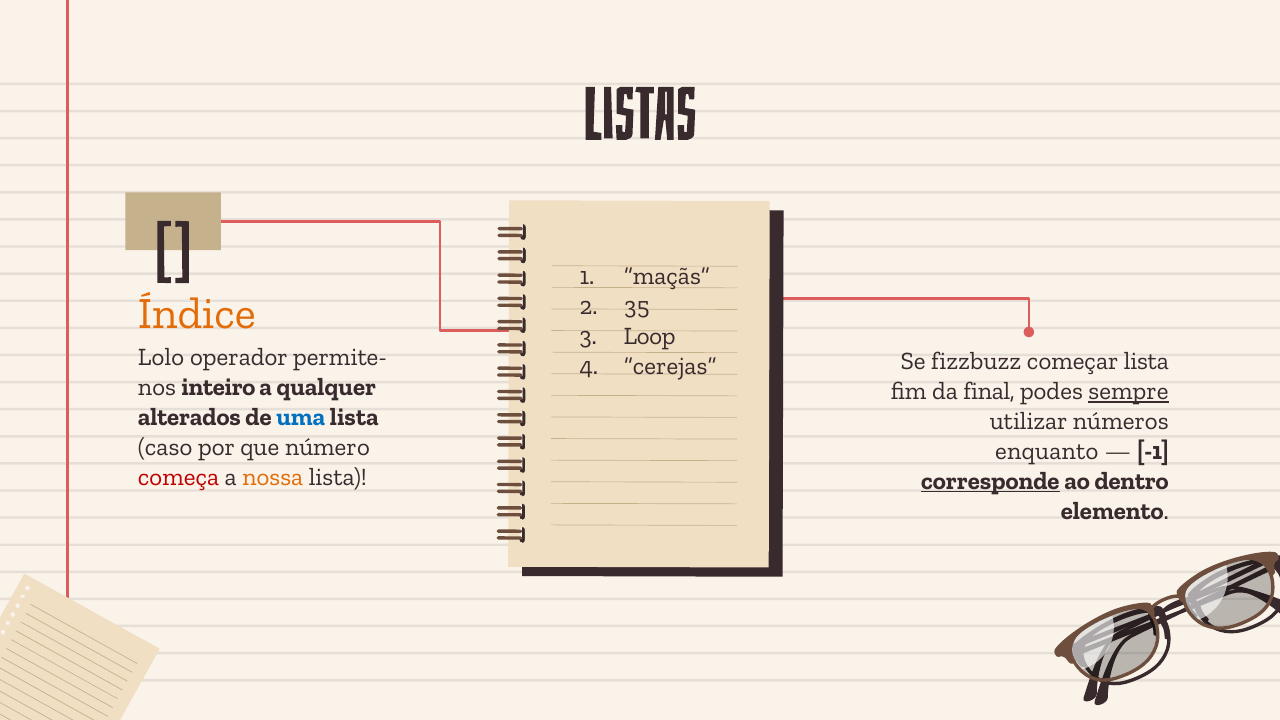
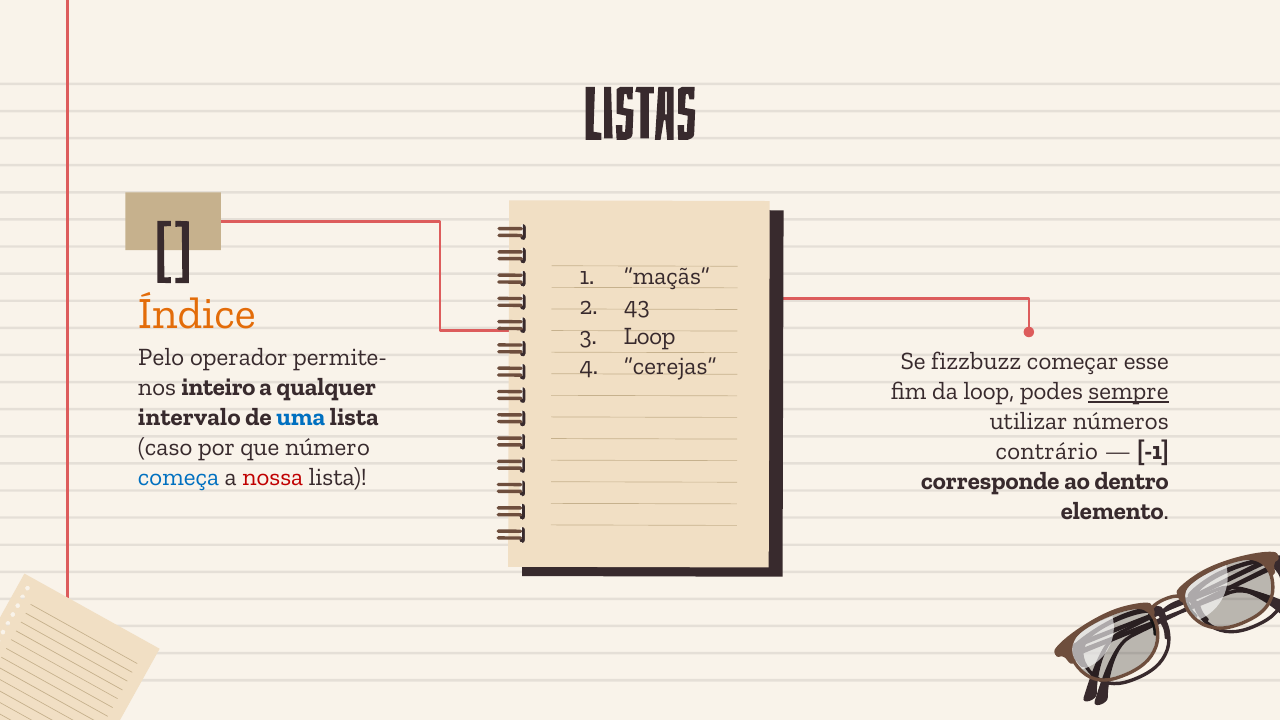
35: 35 -> 43
Lolo: Lolo -> Pelo
começar lista: lista -> esse
da final: final -> loop
alterados: alterados -> intervalo
enquanto: enquanto -> contrário
começa colour: red -> blue
nossa colour: orange -> red
corresponde underline: present -> none
